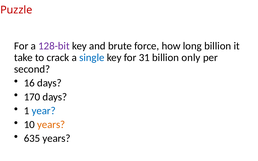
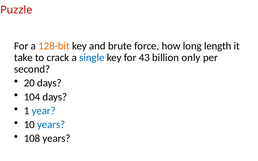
128-bit colour: purple -> orange
long billion: billion -> length
31: 31 -> 43
16: 16 -> 20
170: 170 -> 104
years at (51, 125) colour: orange -> blue
635: 635 -> 108
